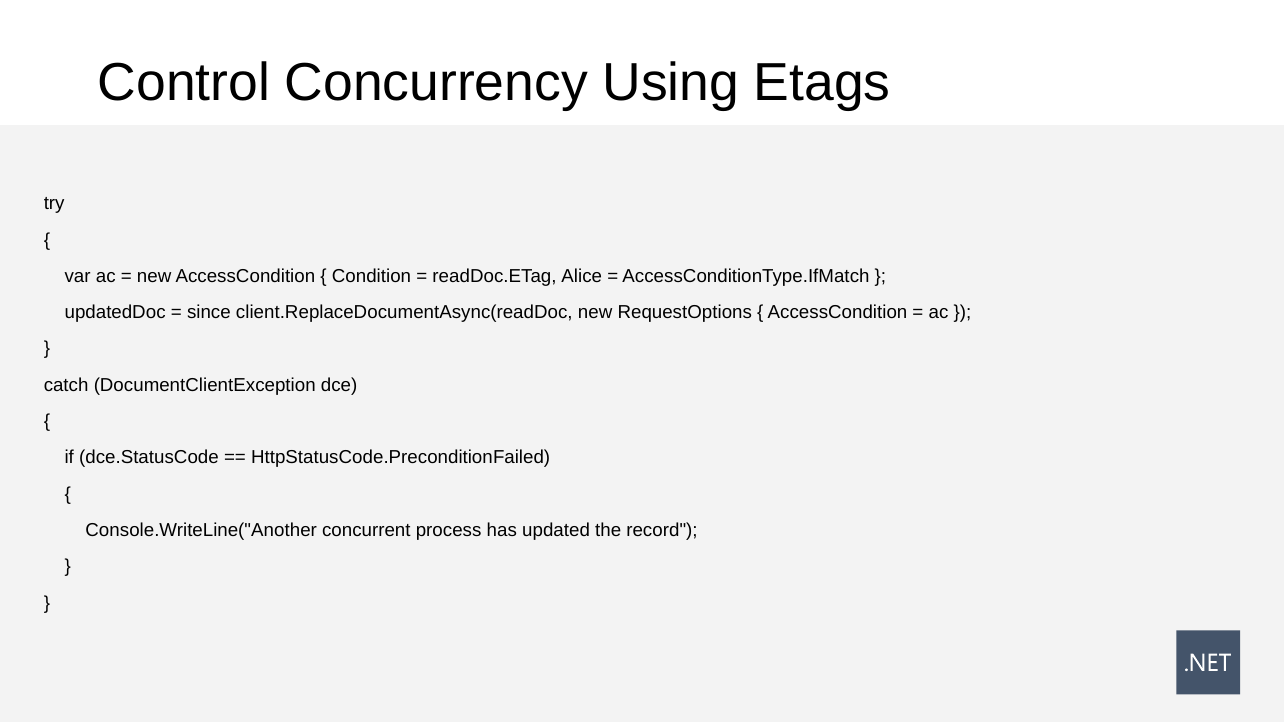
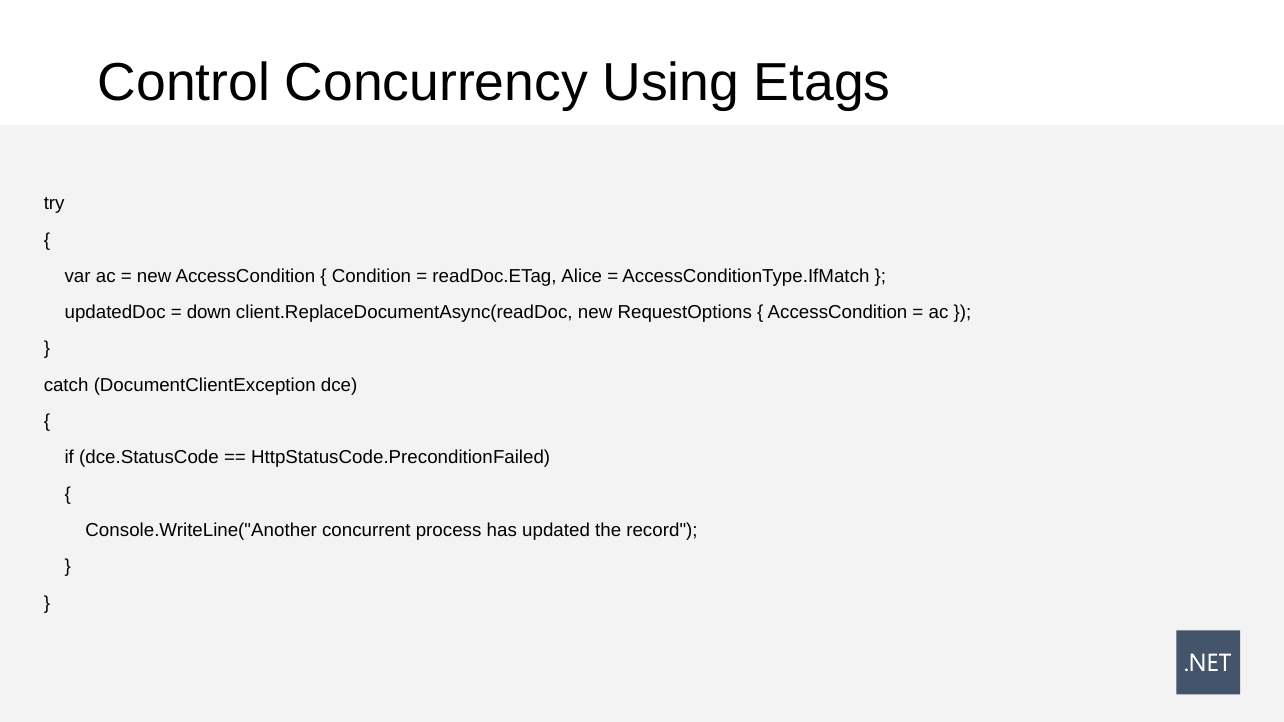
since: since -> down
